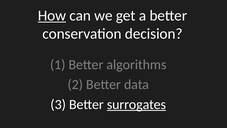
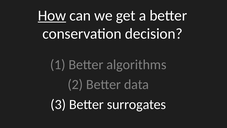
surrogates underline: present -> none
